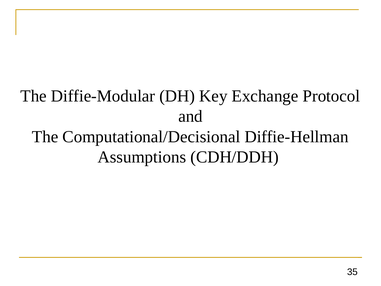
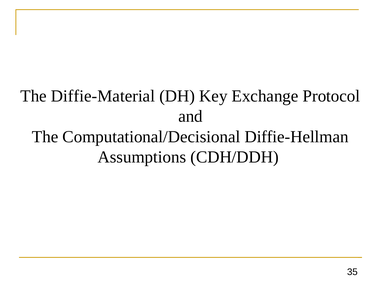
Diffie-Modular: Diffie-Modular -> Diffie-Material
